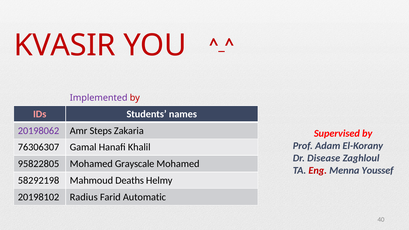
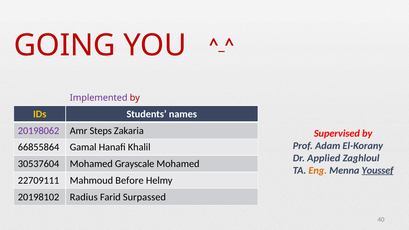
KVASIR: KVASIR -> GOING
IDs colour: pink -> yellow
76306307: 76306307 -> 66855864
Disease: Disease -> Applied
95822805: 95822805 -> 30537604
Eng colour: red -> orange
Youssef underline: none -> present
58292198: 58292198 -> 22709111
Deaths: Deaths -> Before
Automatic: Automatic -> Surpassed
